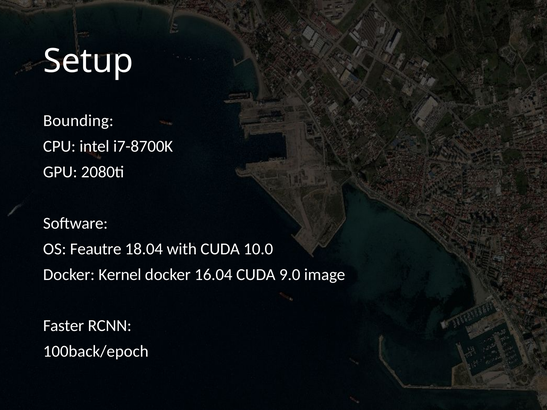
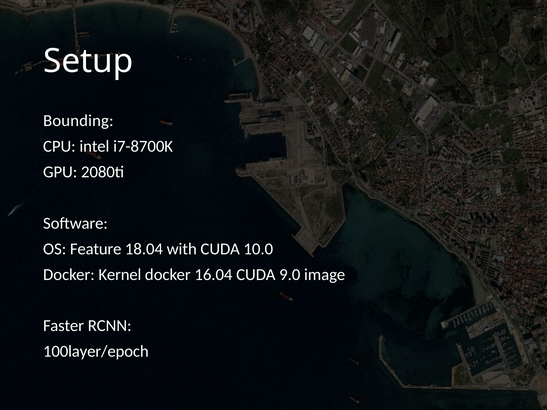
Feautre: Feautre -> Feature
100back/epoch: 100back/epoch -> 100layer/epoch
